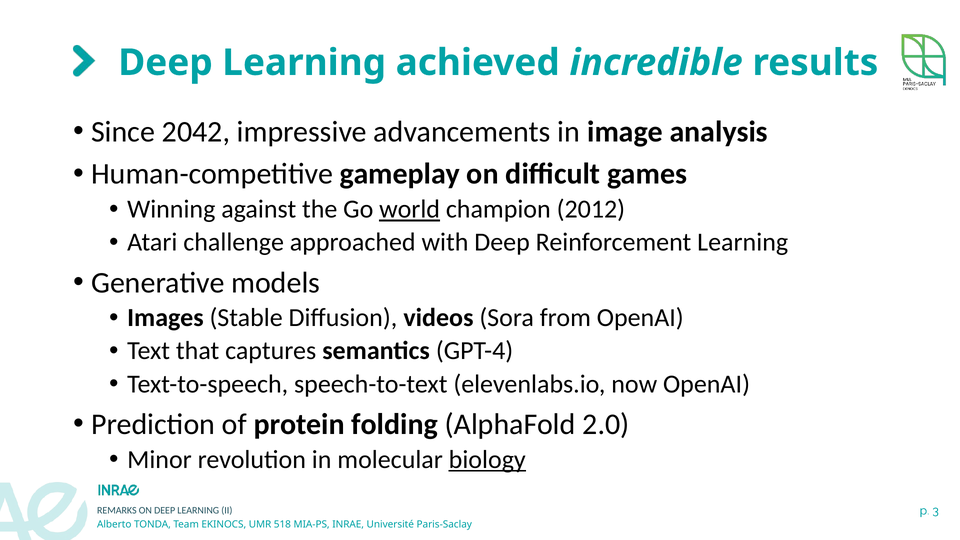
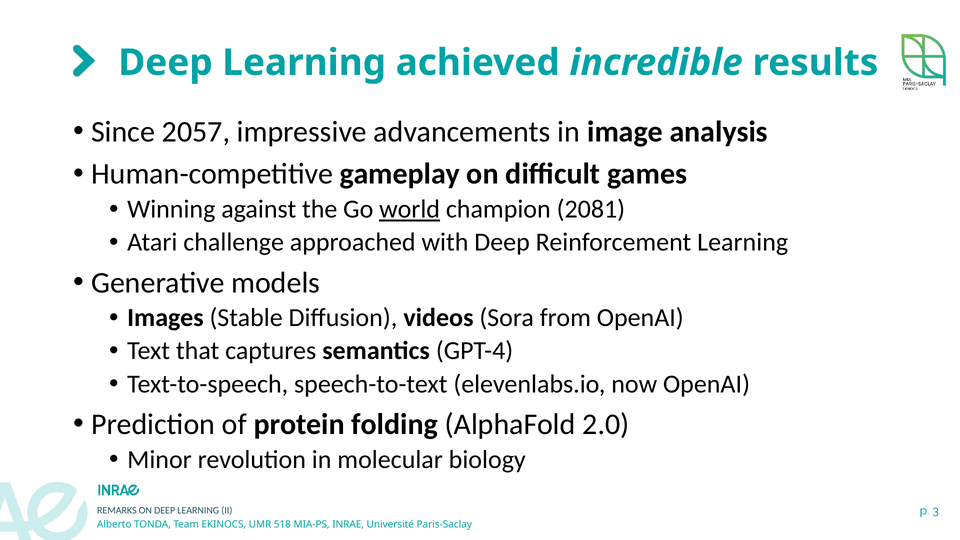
2042: 2042 -> 2057
2012: 2012 -> 2081
biology underline: present -> none
